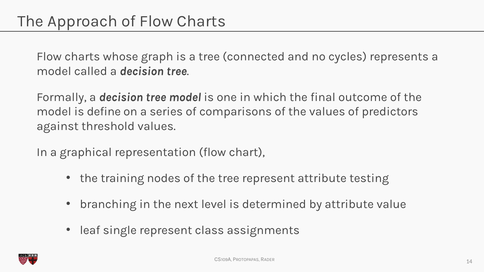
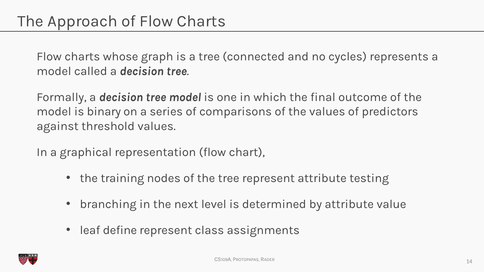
define: define -> binary
single: single -> define
